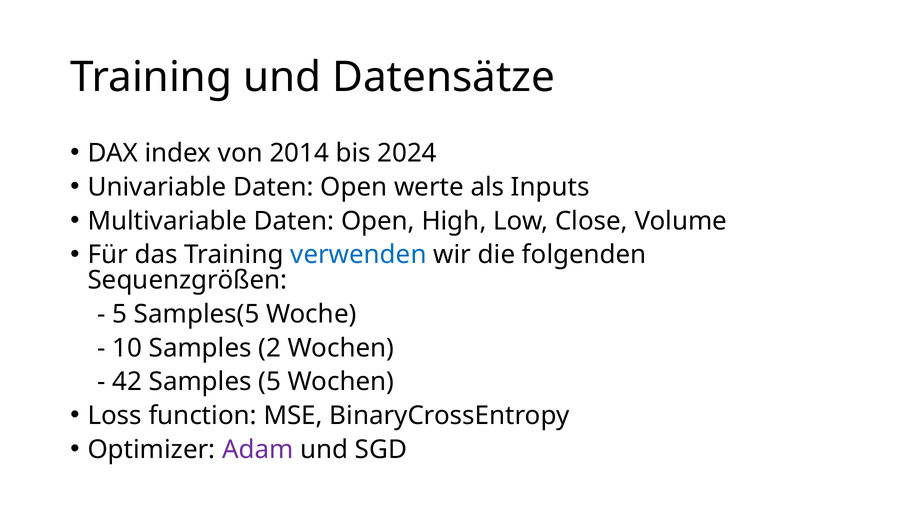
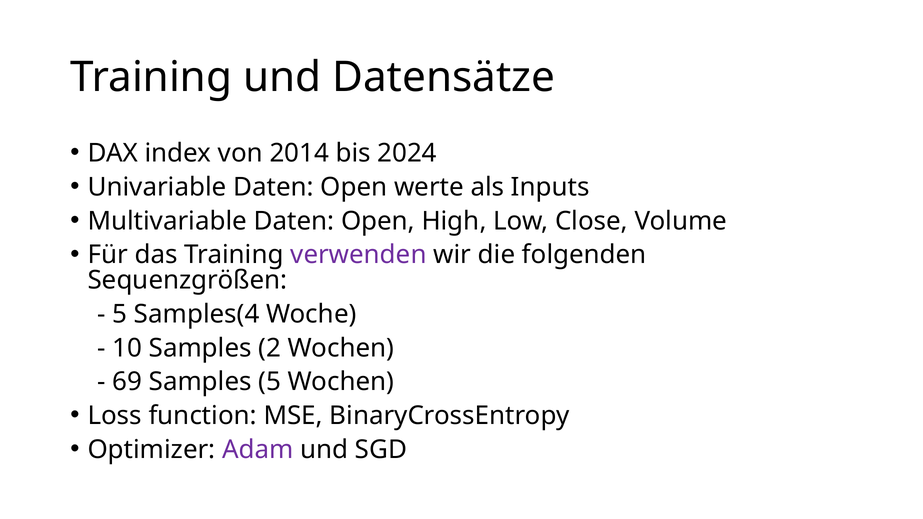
verwenden colour: blue -> purple
Samples(5: Samples(5 -> Samples(4
42: 42 -> 69
